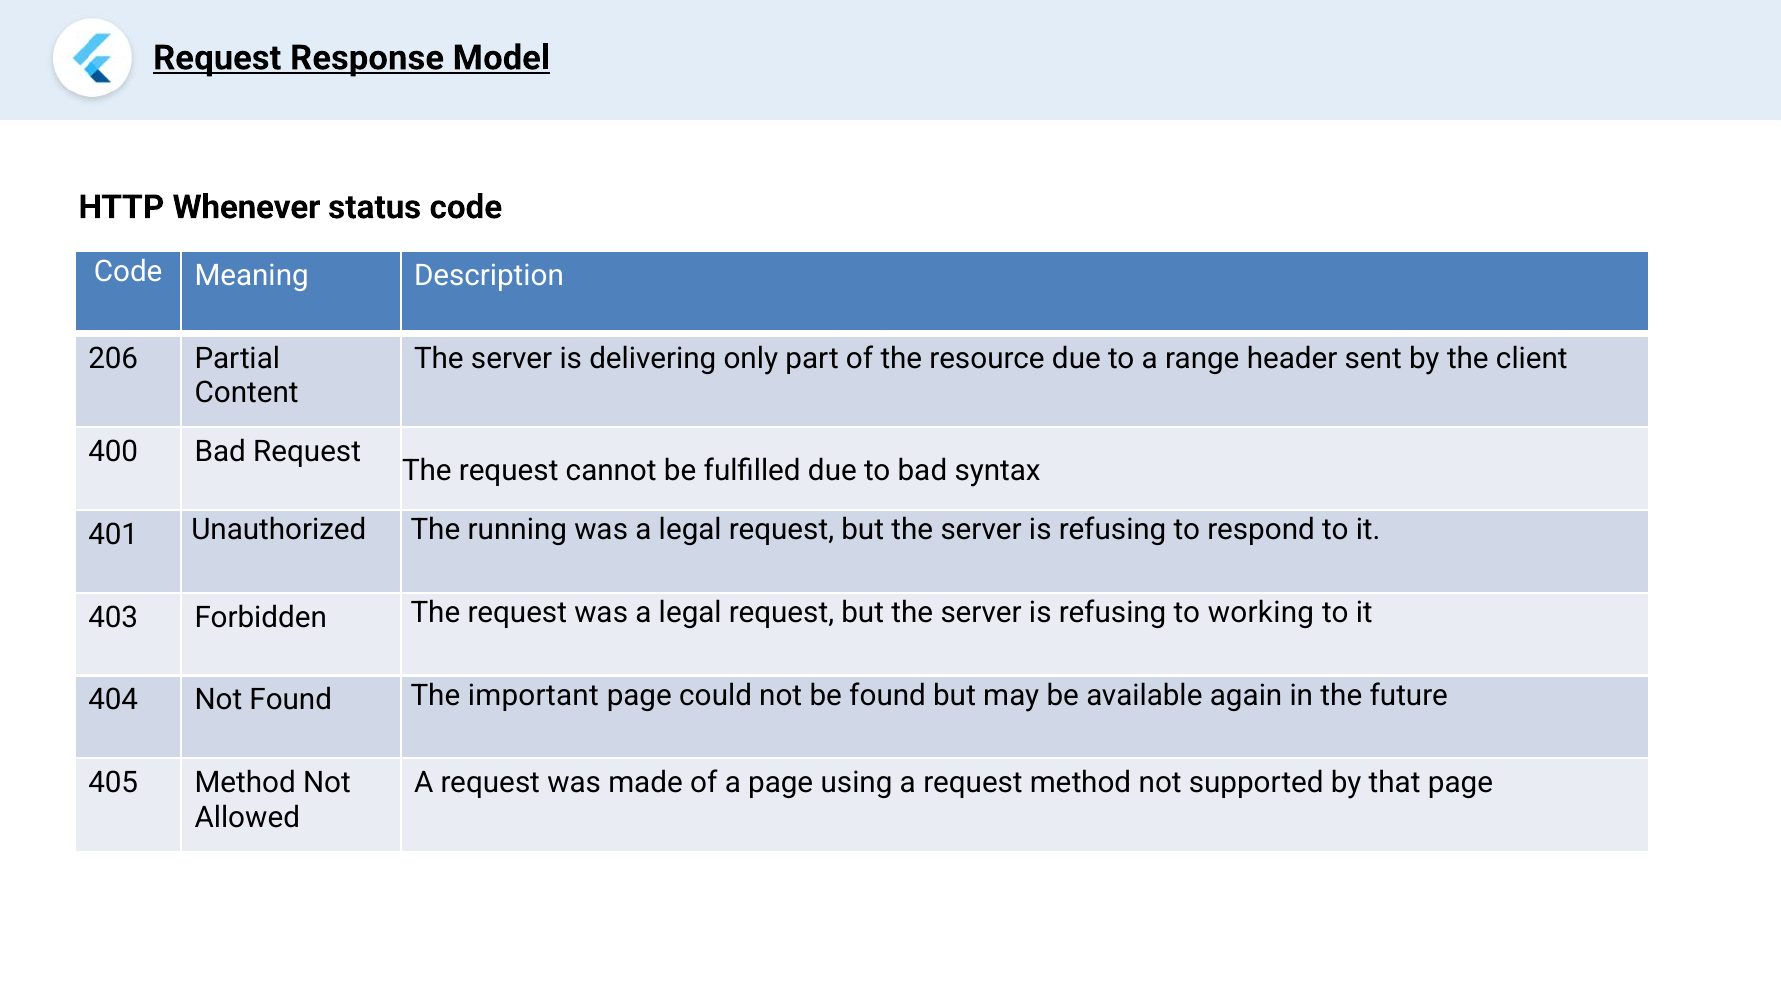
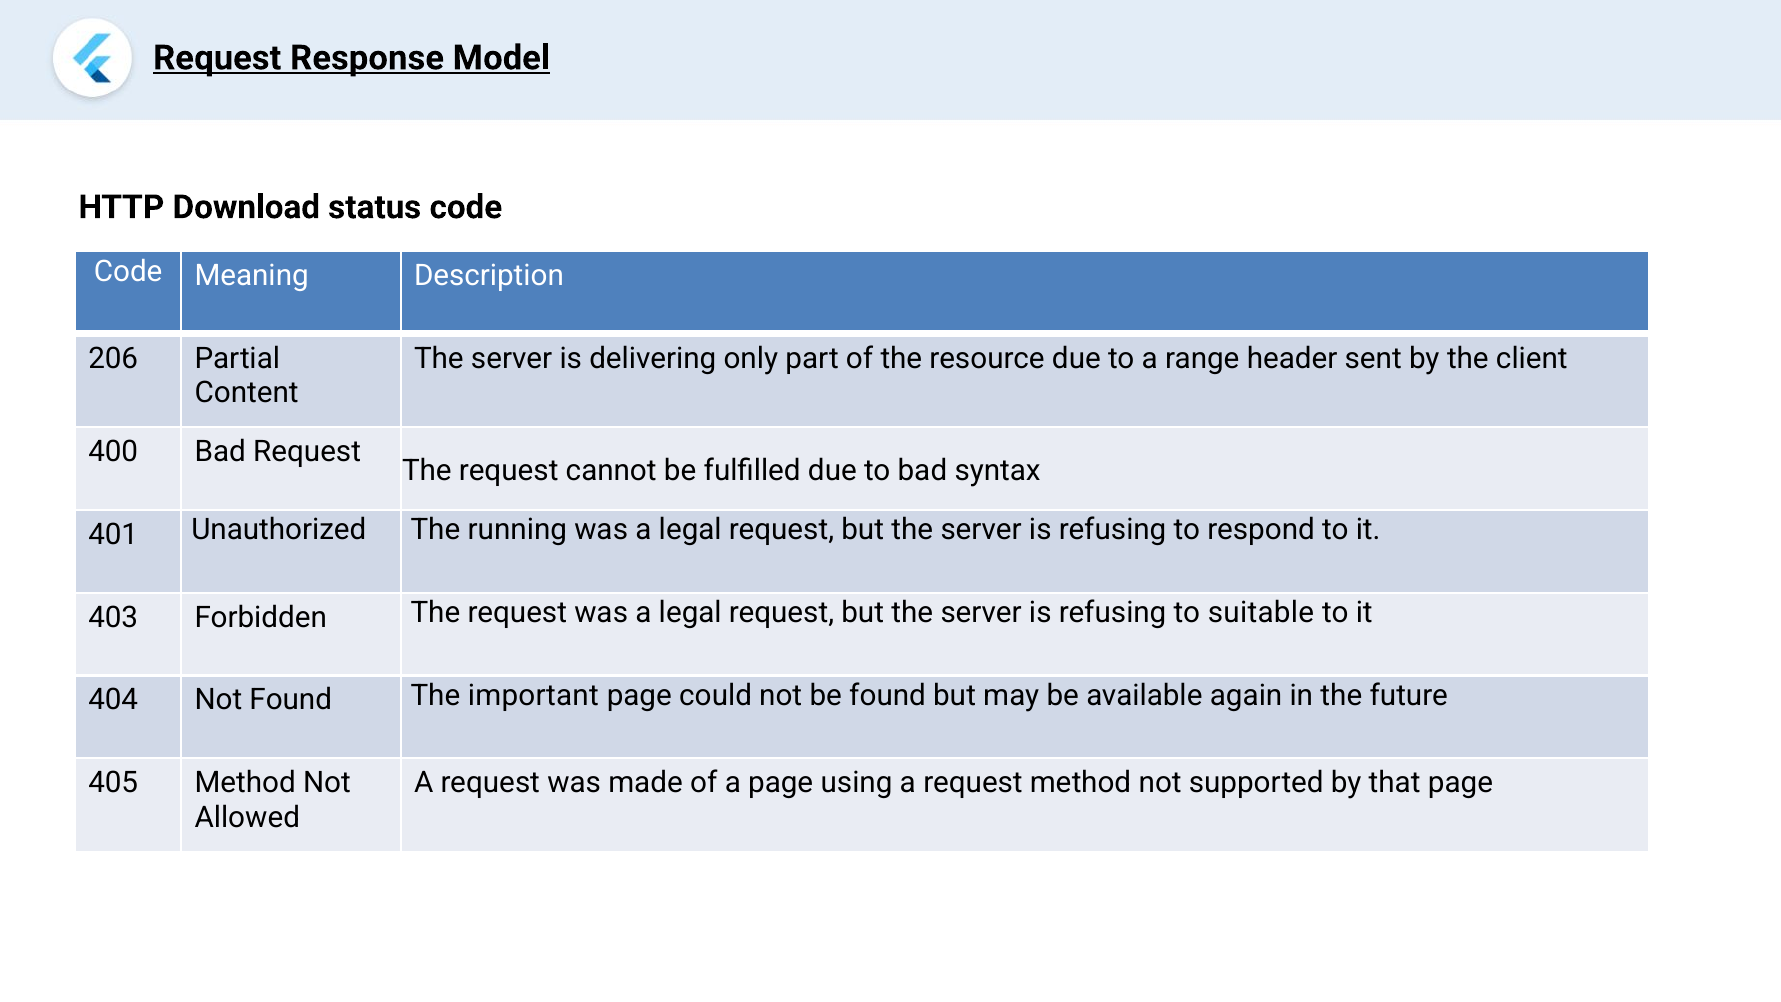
Whenever: Whenever -> Download
working: working -> suitable
